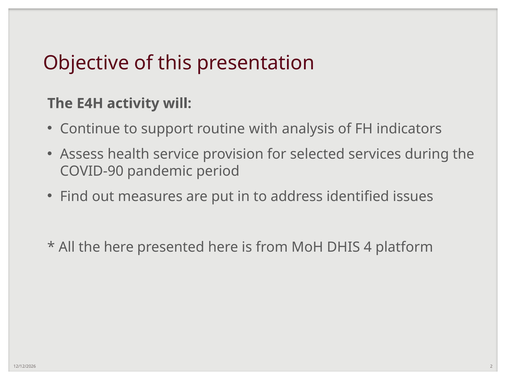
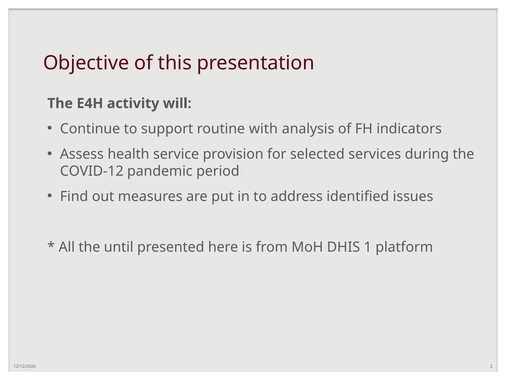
COVID-90: COVID-90 -> COVID-12
the here: here -> until
4: 4 -> 1
